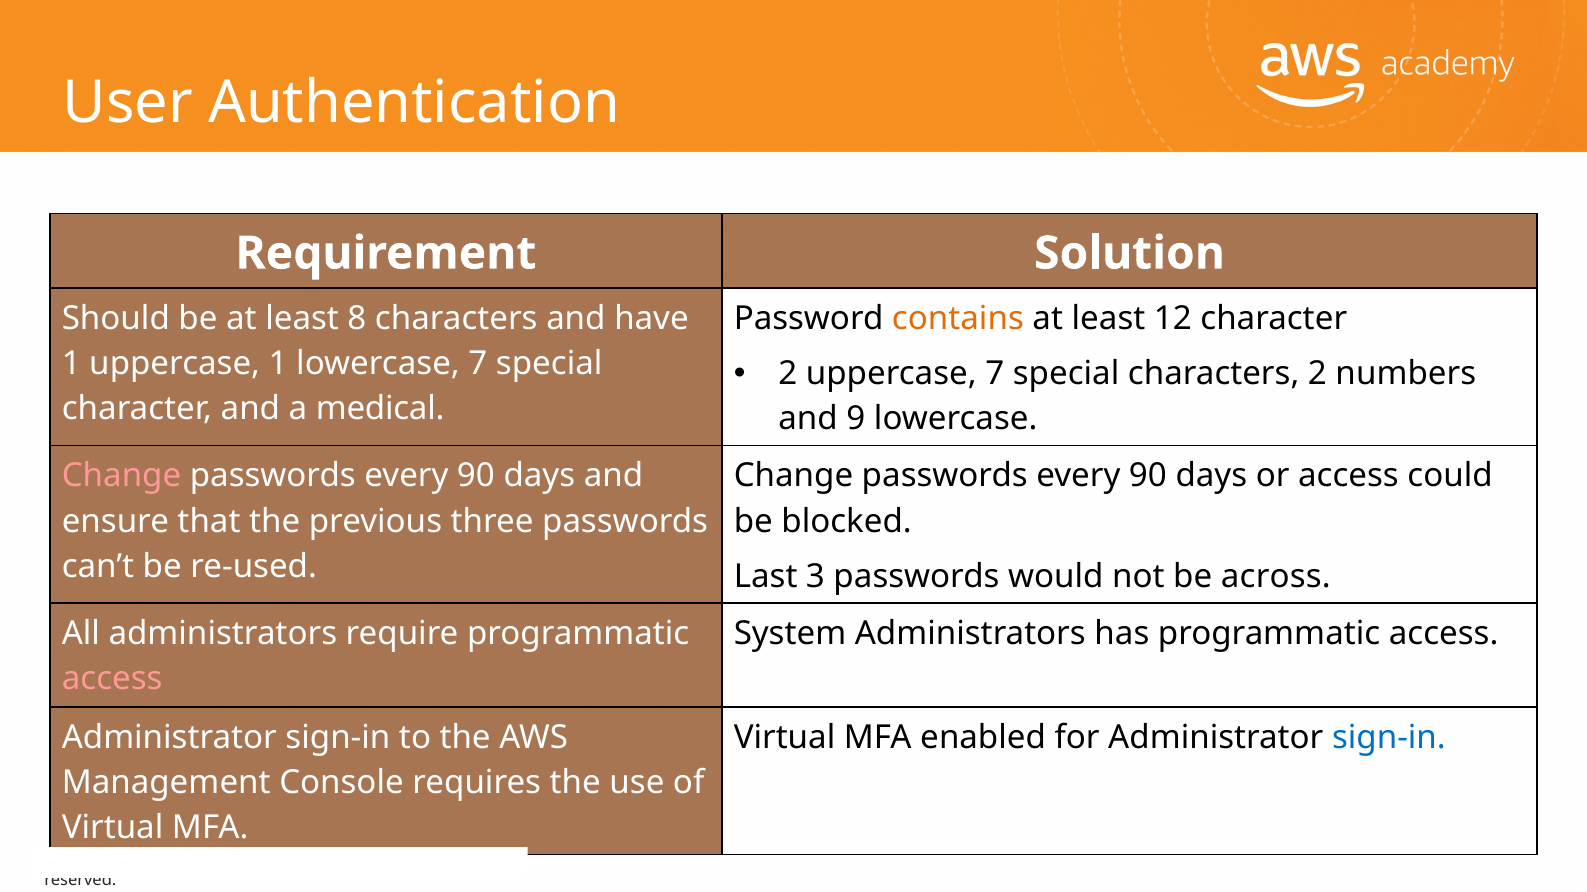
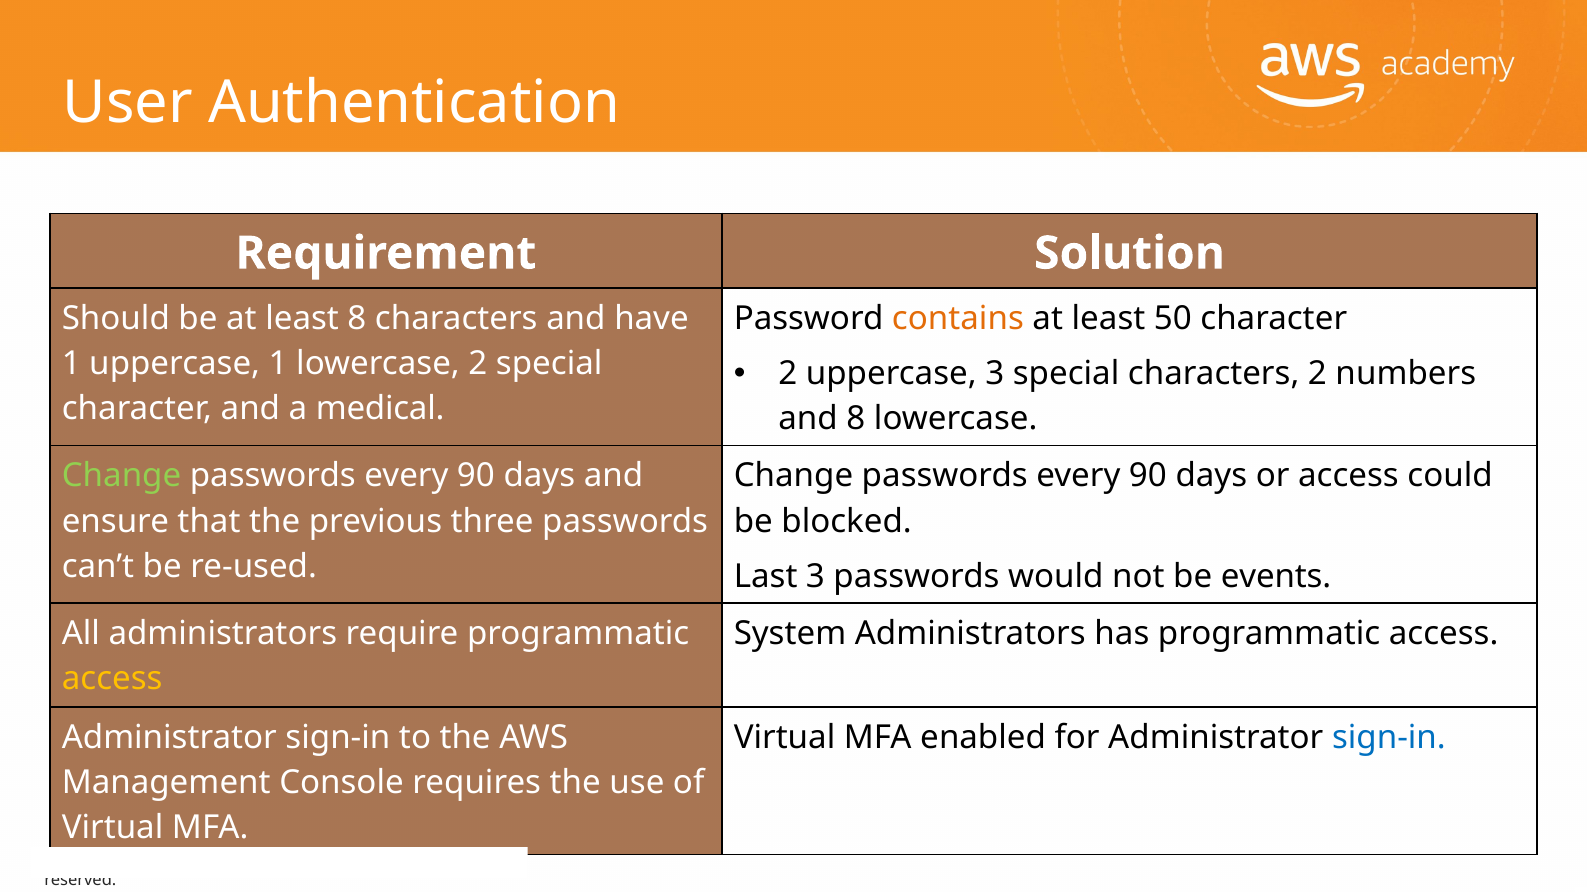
12: 12 -> 50
lowercase 7: 7 -> 2
uppercase 7: 7 -> 3
and 9: 9 -> 8
Change at (122, 476) colour: pink -> light green
across: across -> events
access at (112, 679) colour: pink -> yellow
